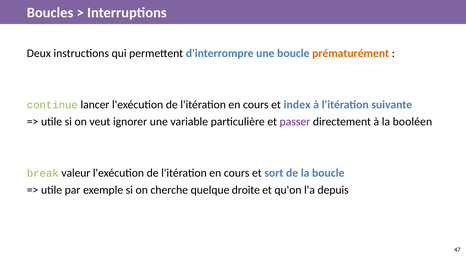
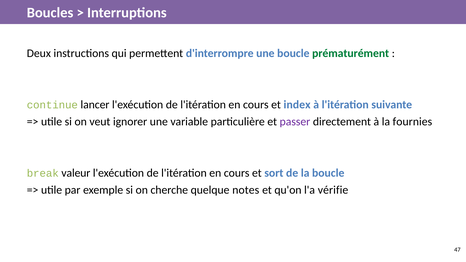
prématurément colour: orange -> green
booléen: booléen -> fournies
droite: droite -> notes
depuis: depuis -> vérifie
